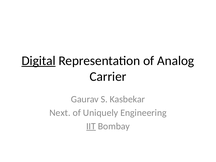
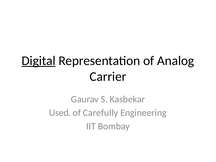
Next: Next -> Used
Uniquely: Uniquely -> Carefully
IIT underline: present -> none
